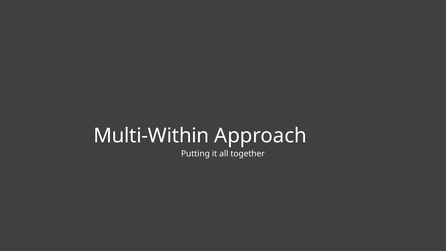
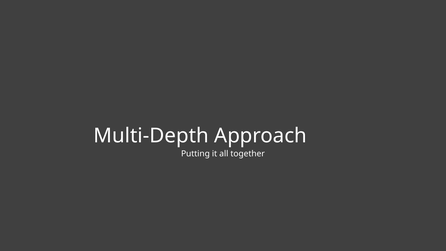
Multi-Within: Multi-Within -> Multi-Depth
